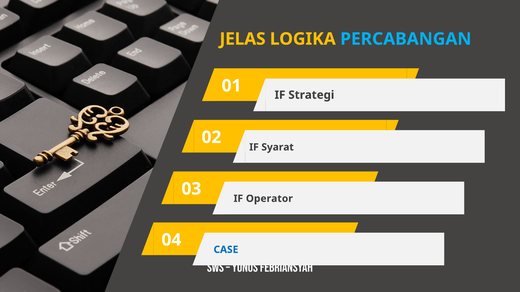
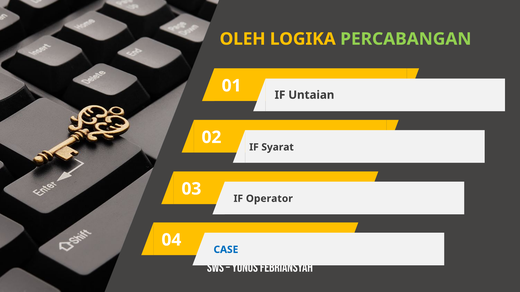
JELAS: JELAS -> OLEH
PERCABANGAN colour: light blue -> light green
Strategi: Strategi -> Untaian
